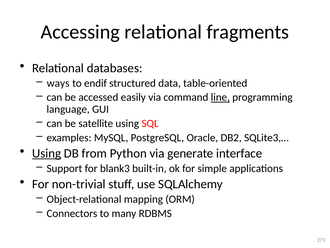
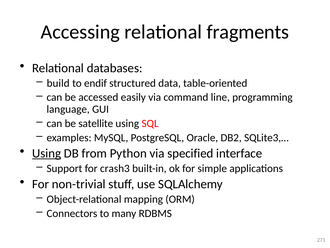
ways: ways -> build
line underline: present -> none
generate: generate -> specified
blank3: blank3 -> crash3
